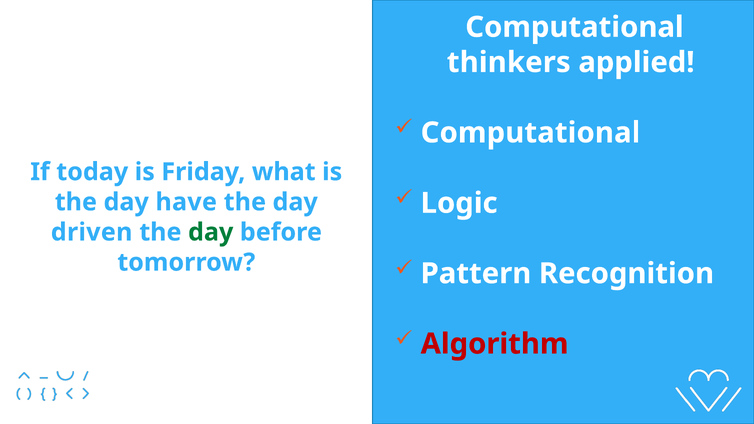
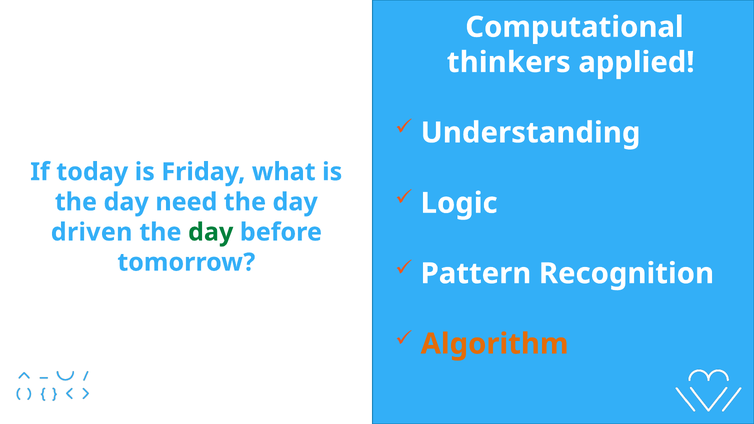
Computational at (531, 133): Computational -> Understanding
have: have -> need
Algorithm colour: red -> orange
